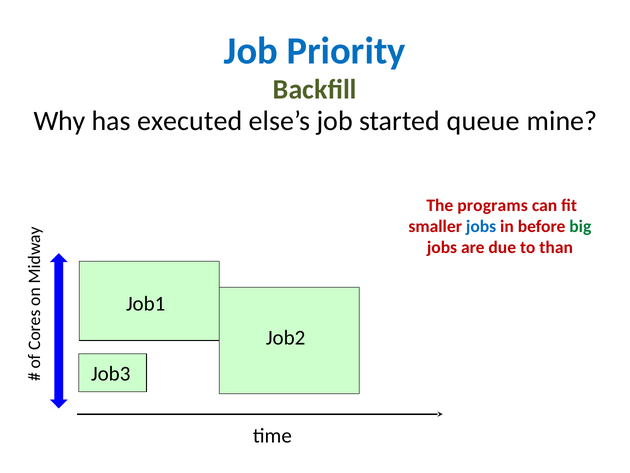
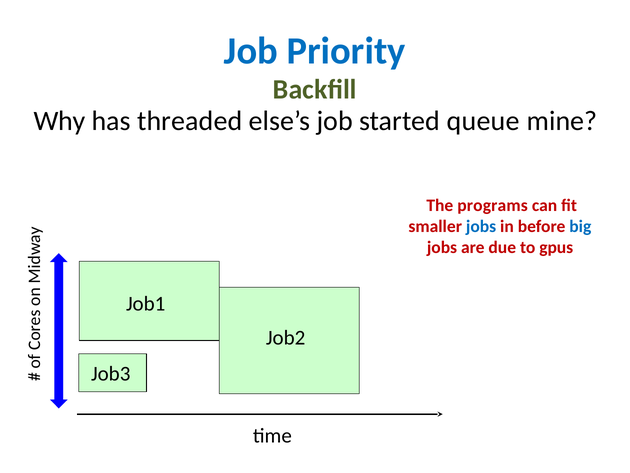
executed: executed -> threaded
big colour: green -> blue
than: than -> gpus
